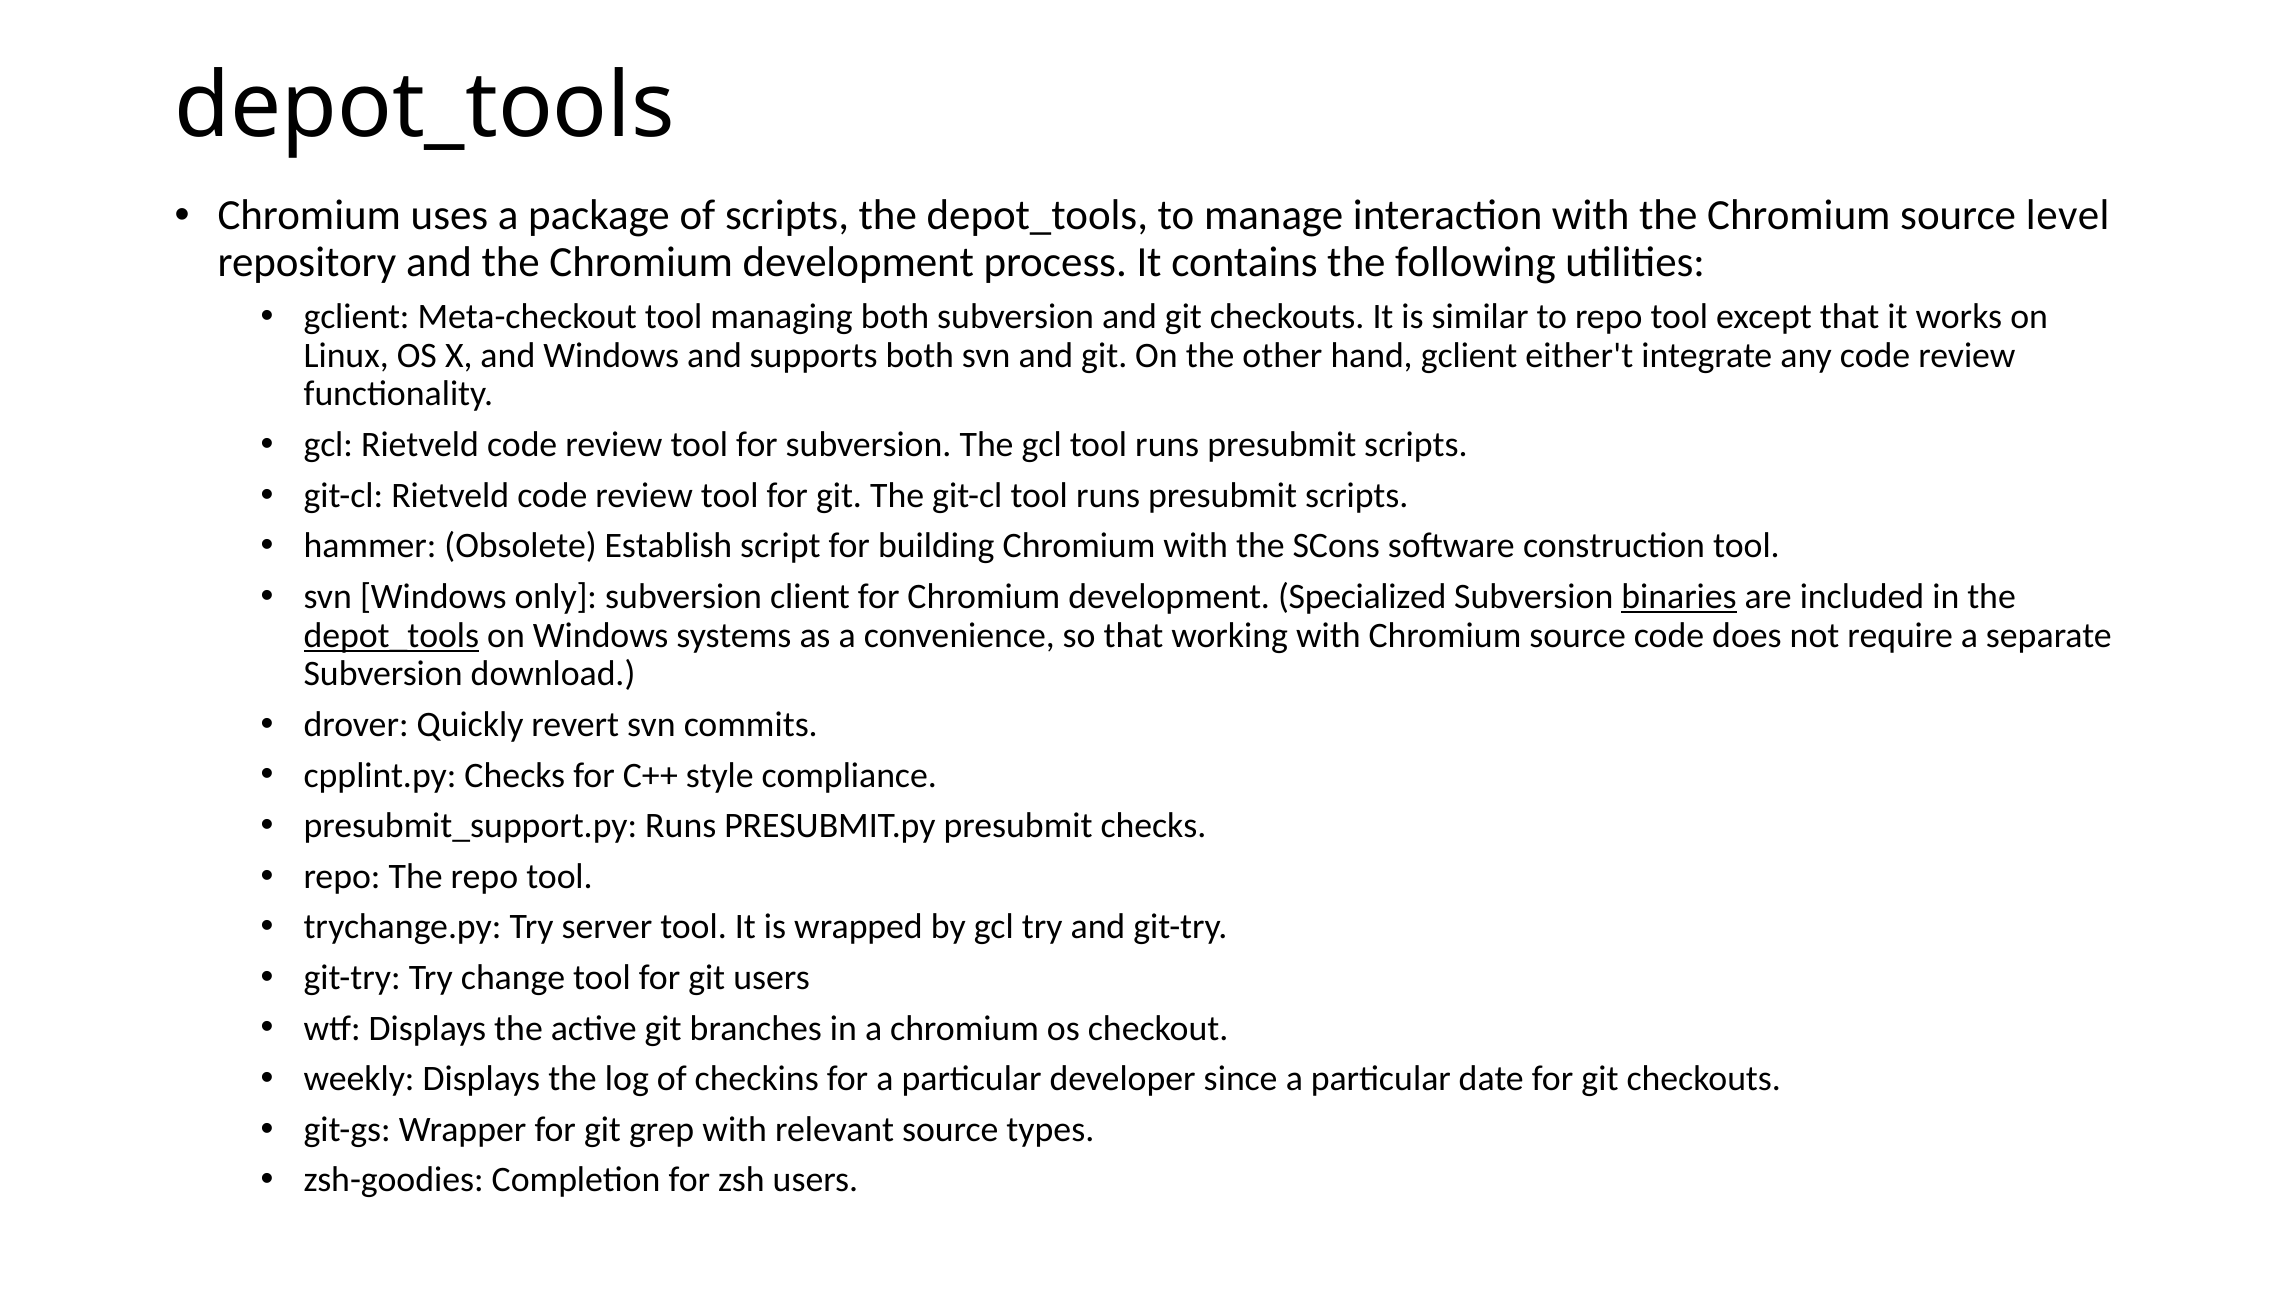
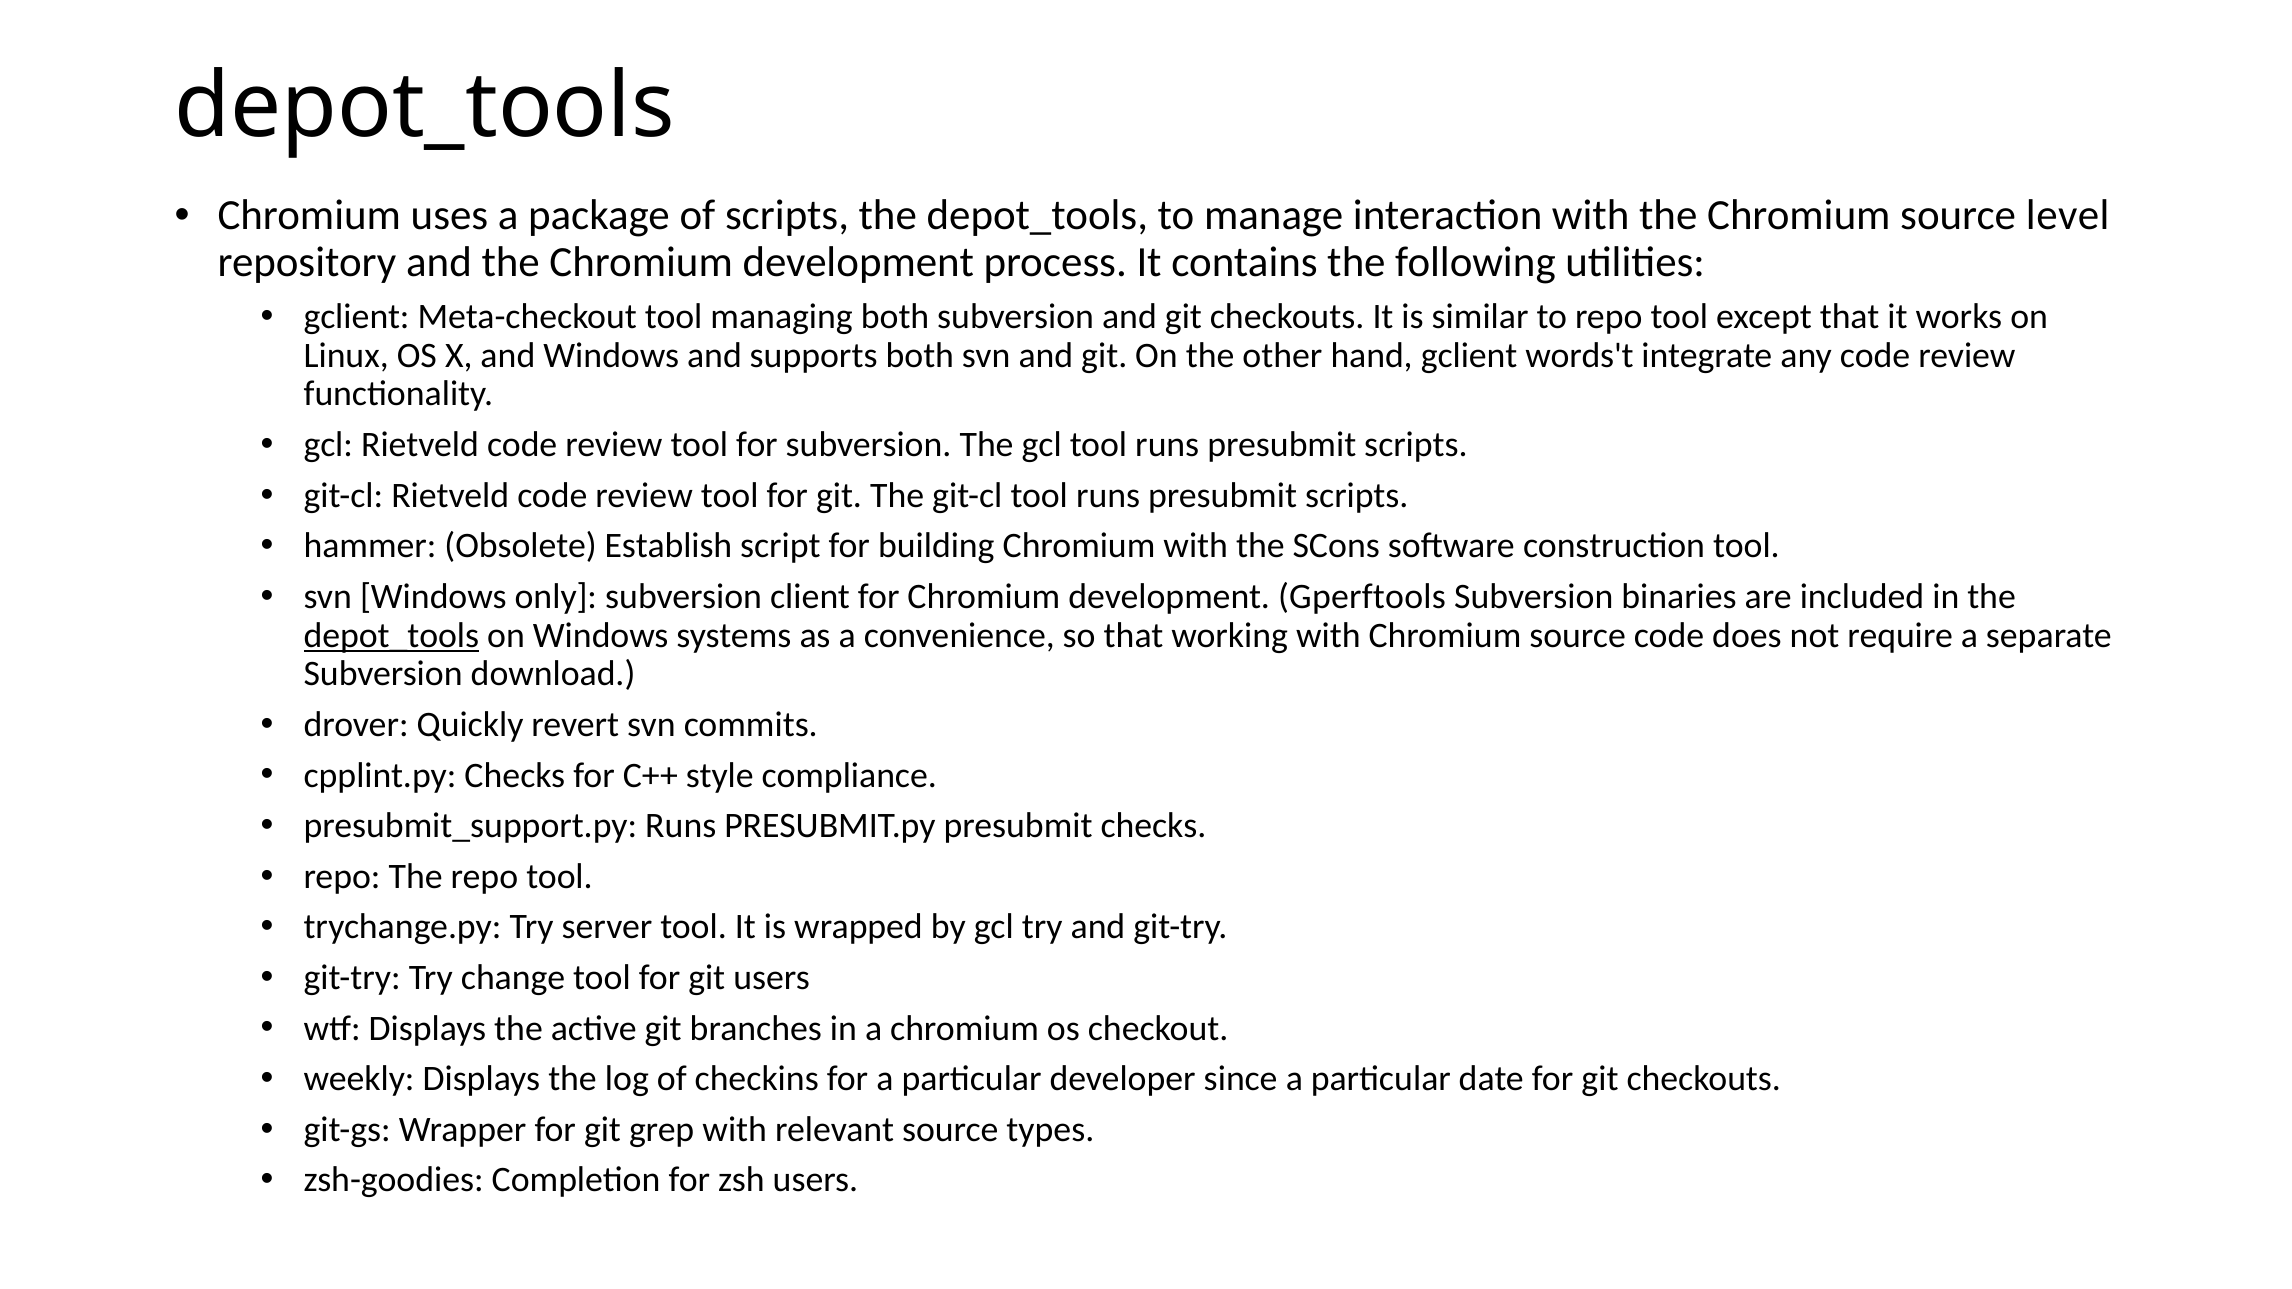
either't: either't -> words't
Specialized: Specialized -> Gperftools
binaries underline: present -> none
